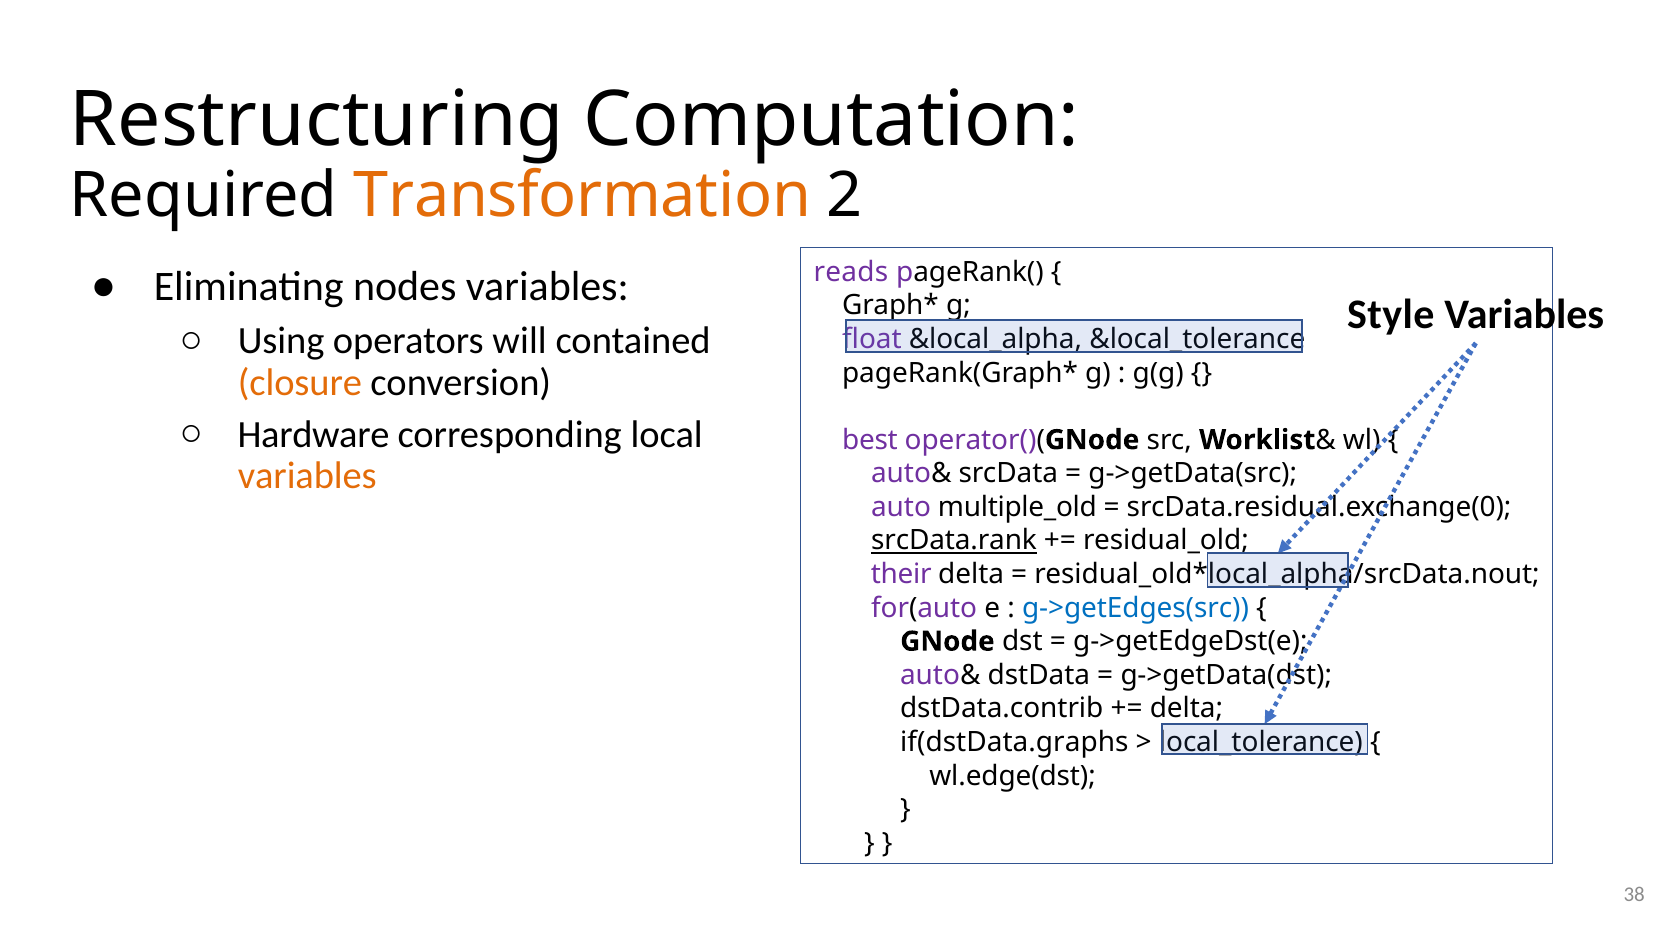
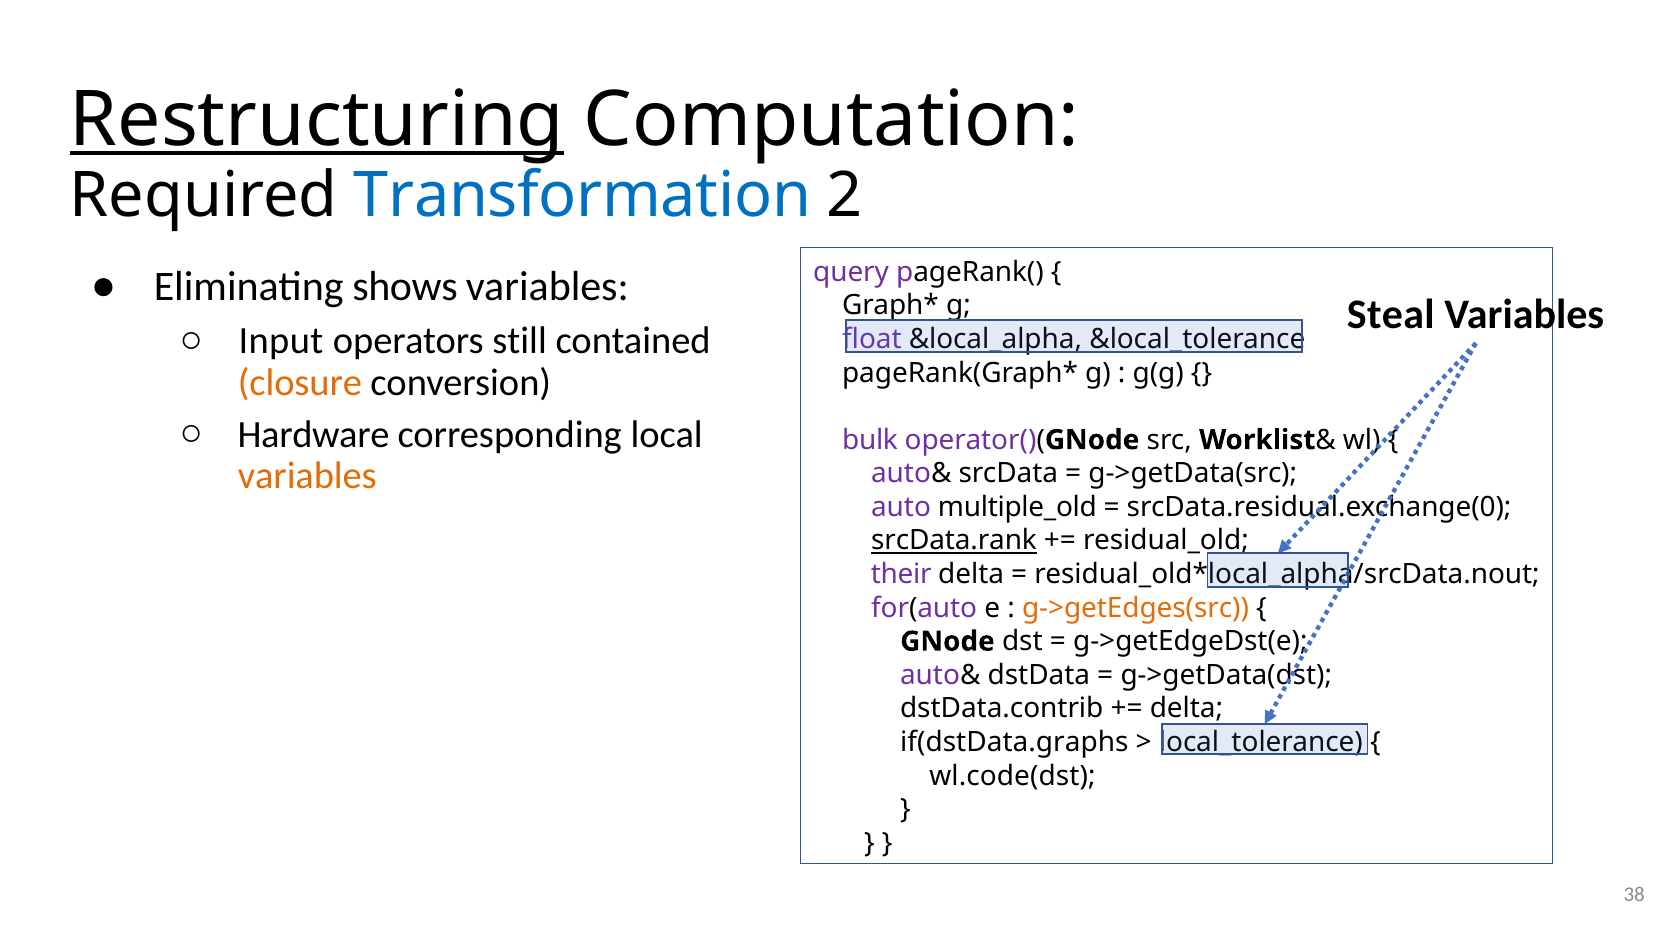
Restructuring underline: none -> present
Transformation colour: orange -> blue
reads: reads -> query
nodes: nodes -> shows
Style: Style -> Steal
Using: Using -> Input
will: will -> still
best: best -> bulk
g->getEdges(src colour: blue -> orange
wl.edge(dst: wl.edge(dst -> wl.code(dst
